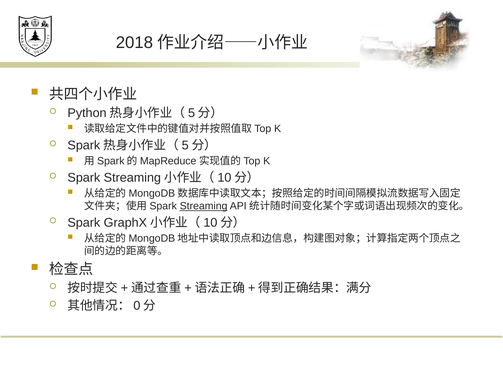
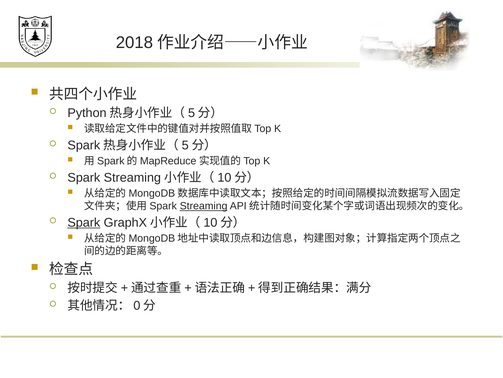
Spark at (84, 222) underline: none -> present
